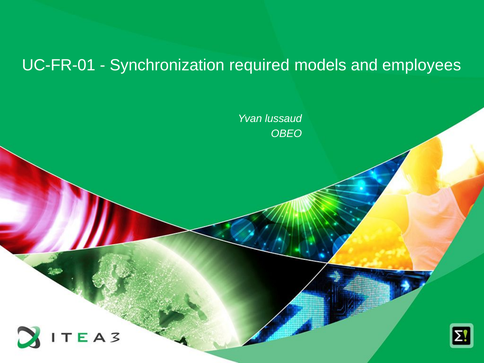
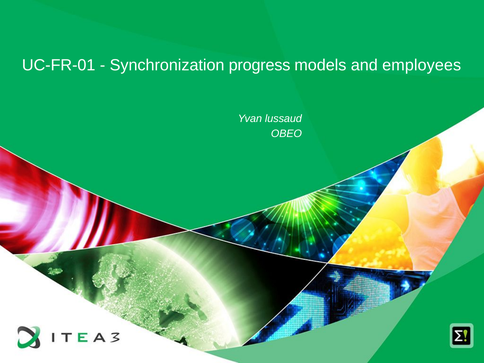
required: required -> progress
